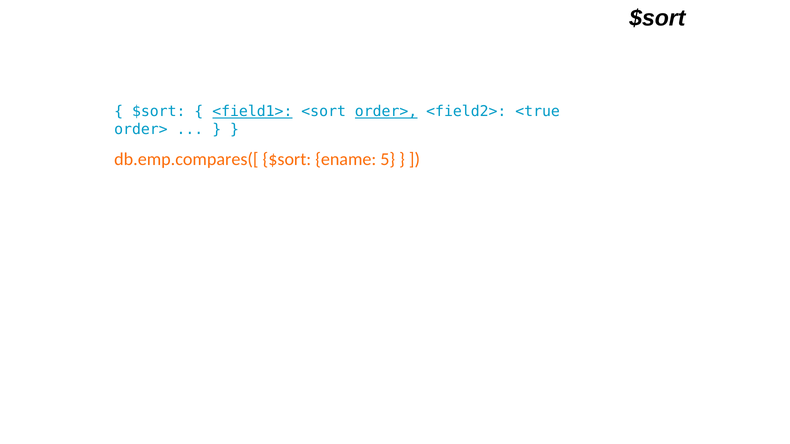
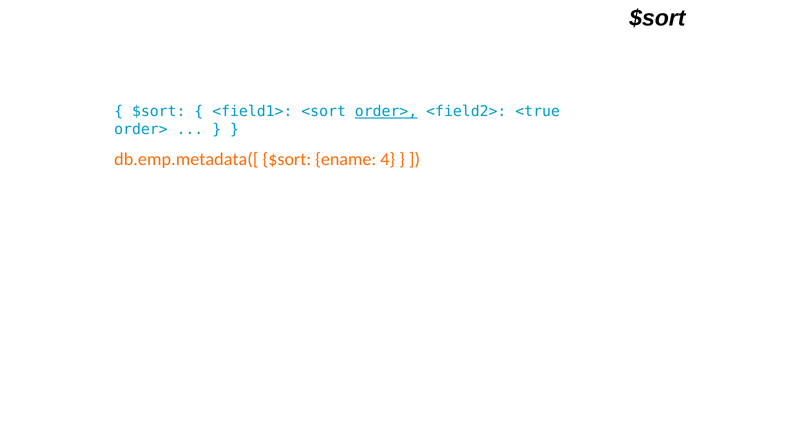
<field1> underline: present -> none
db.emp.compares([: db.emp.compares([ -> db.emp.metadata([
5: 5 -> 4
